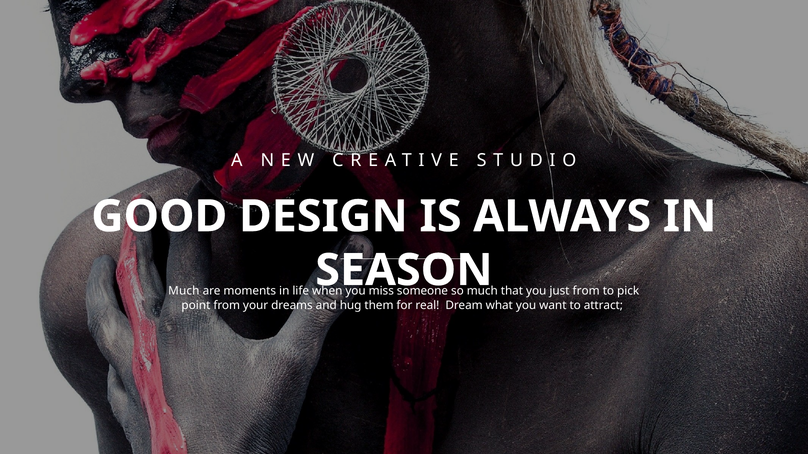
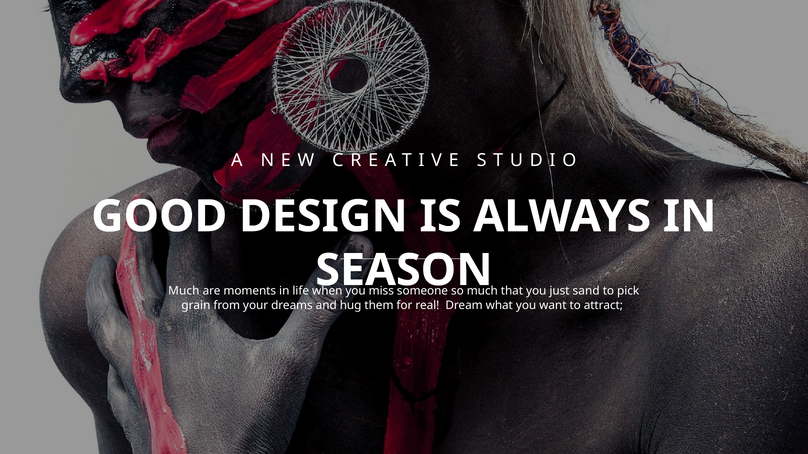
just from: from -> sand
point: point -> grain
